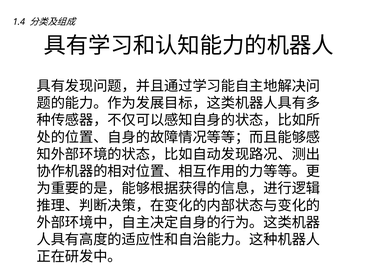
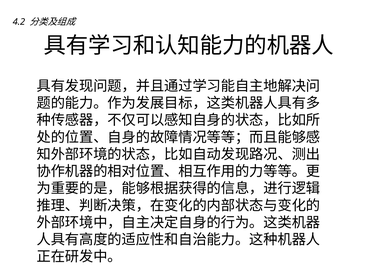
1.4: 1.4 -> 4.2
